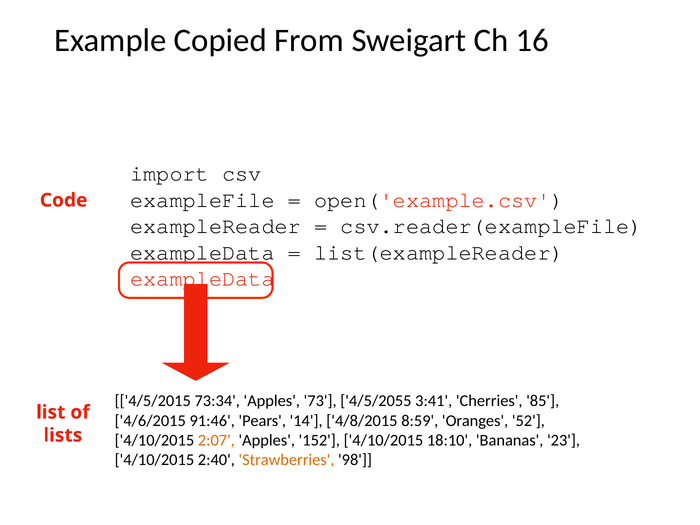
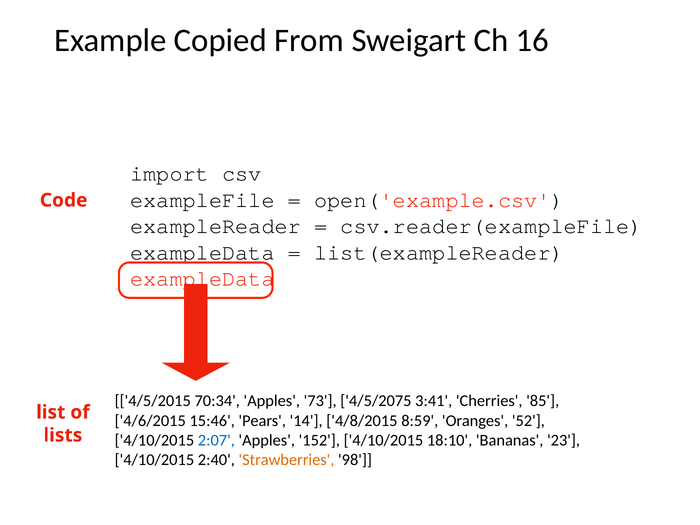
73:34: 73:34 -> 70:34
4/5/2055: 4/5/2055 -> 4/5/2075
91:46: 91:46 -> 15:46
2:07 colour: orange -> blue
